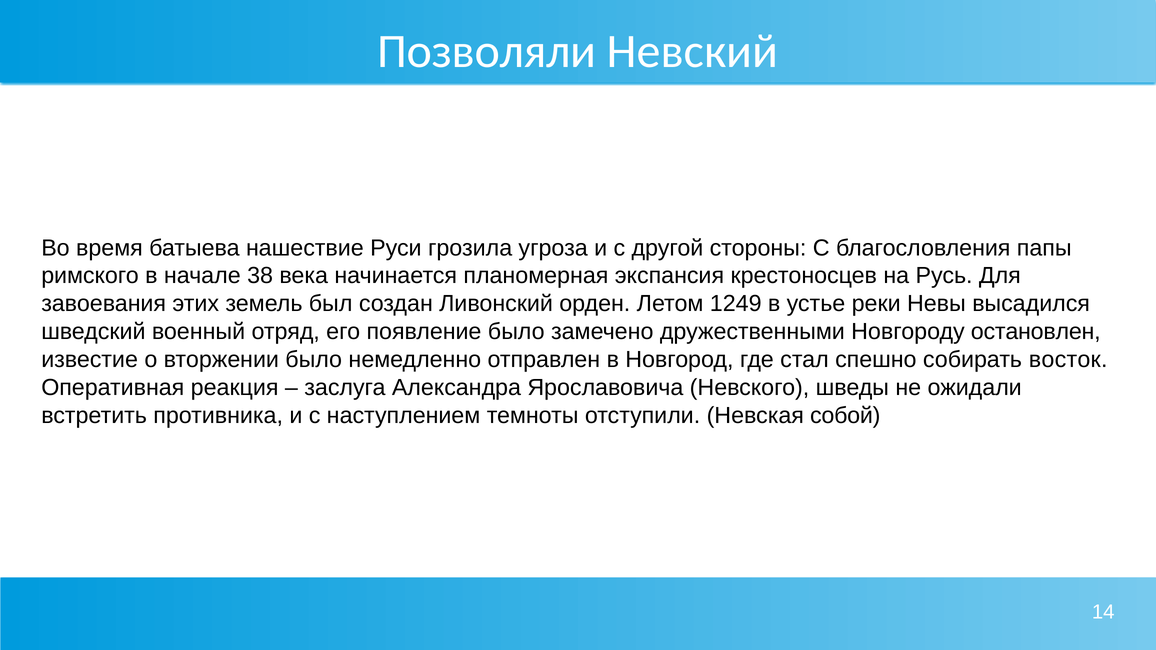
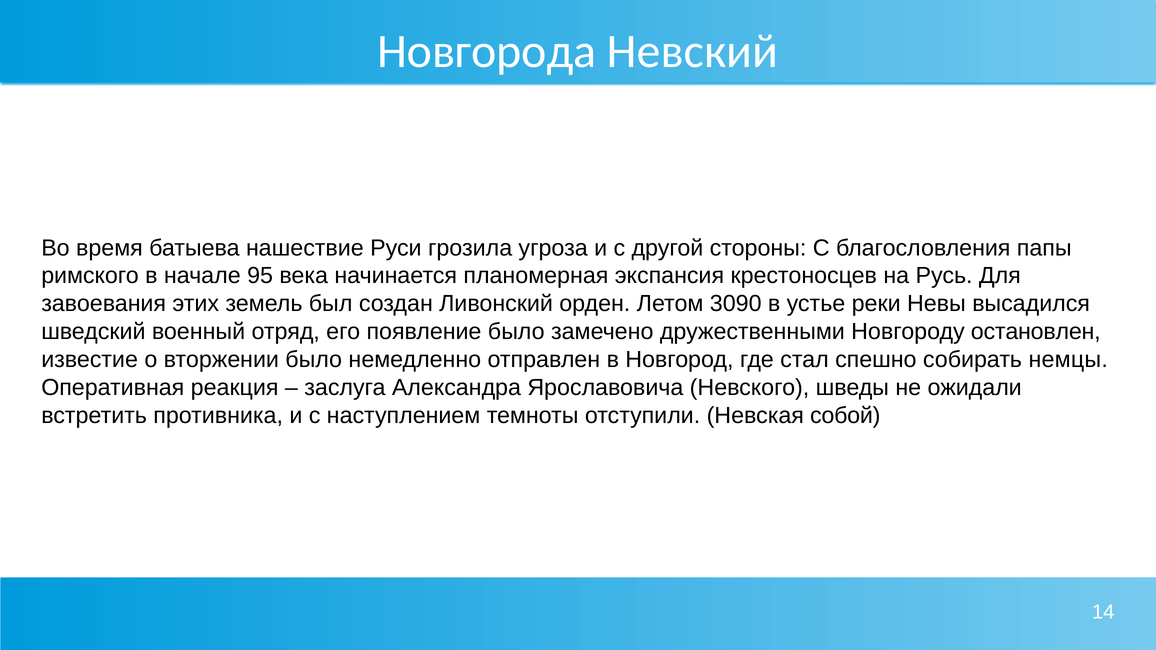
Позволяли: Позволяли -> Новгорода
38: 38 -> 95
1249: 1249 -> 3090
восток: восток -> немцы
